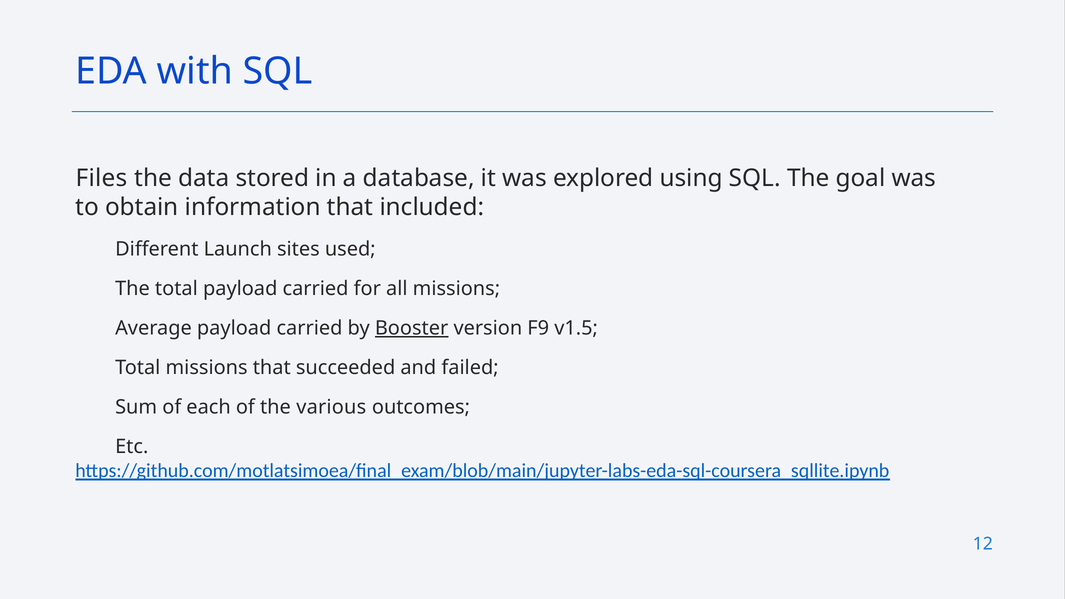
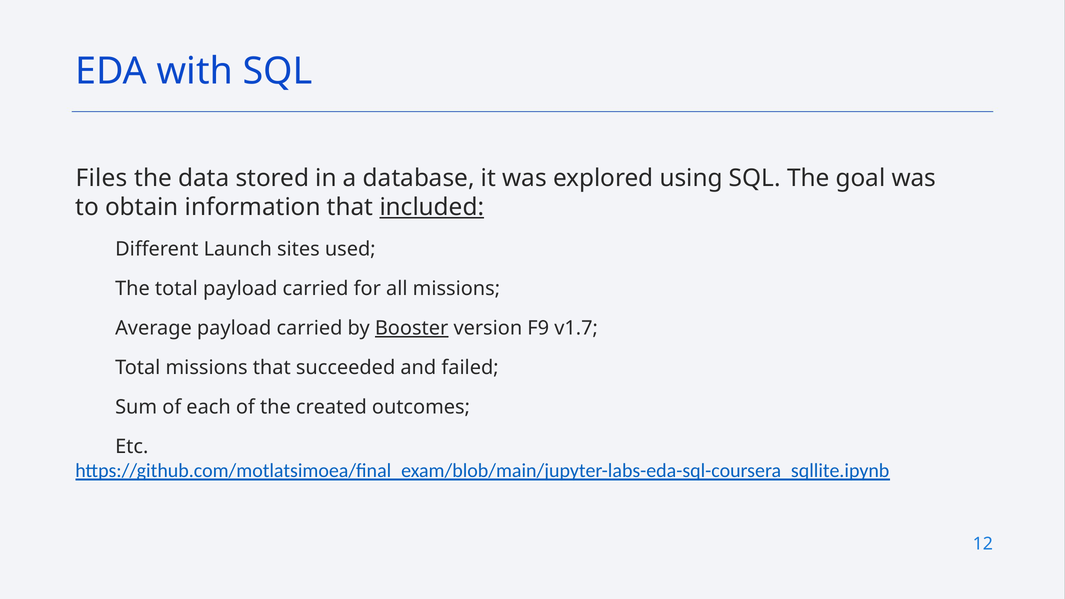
included underline: none -> present
v1.5: v1.5 -> v1.7
various: various -> created
